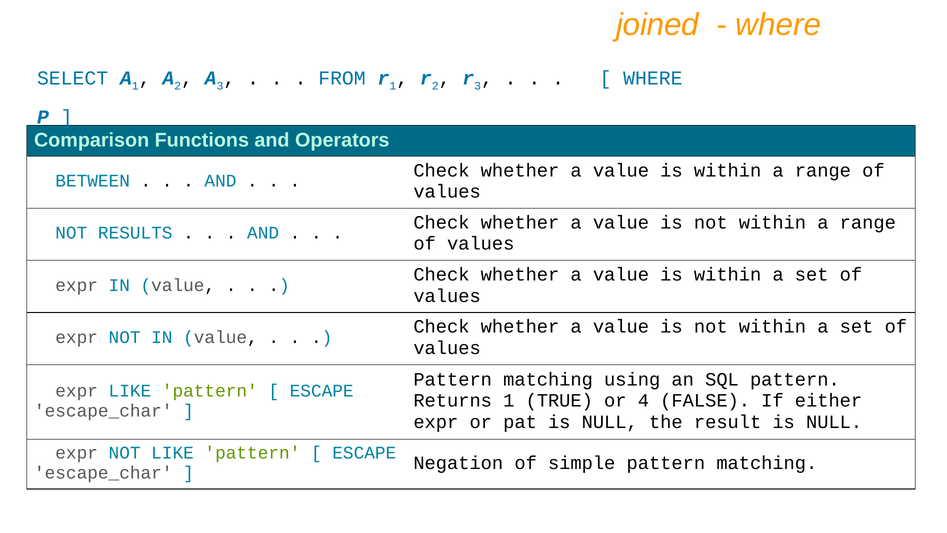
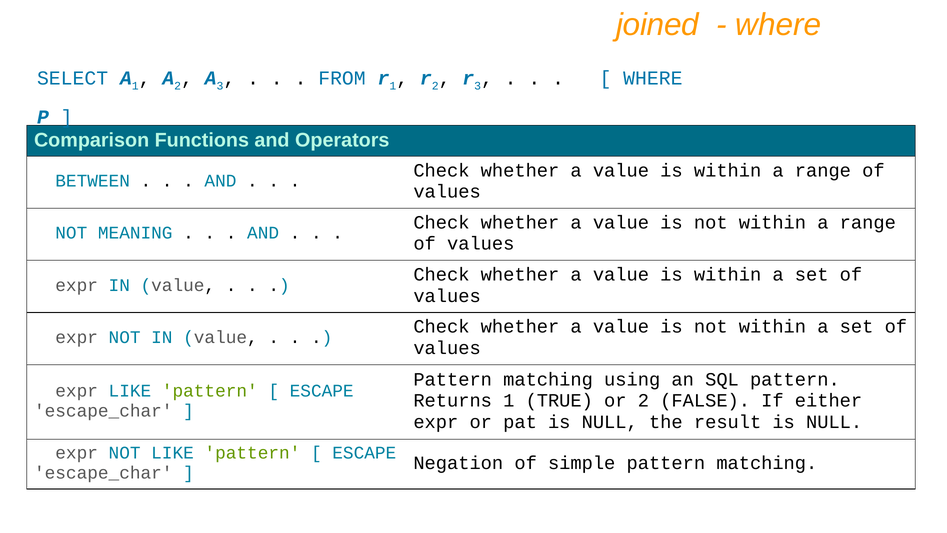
RESULTS: RESULTS -> MEANING
or 4: 4 -> 2
